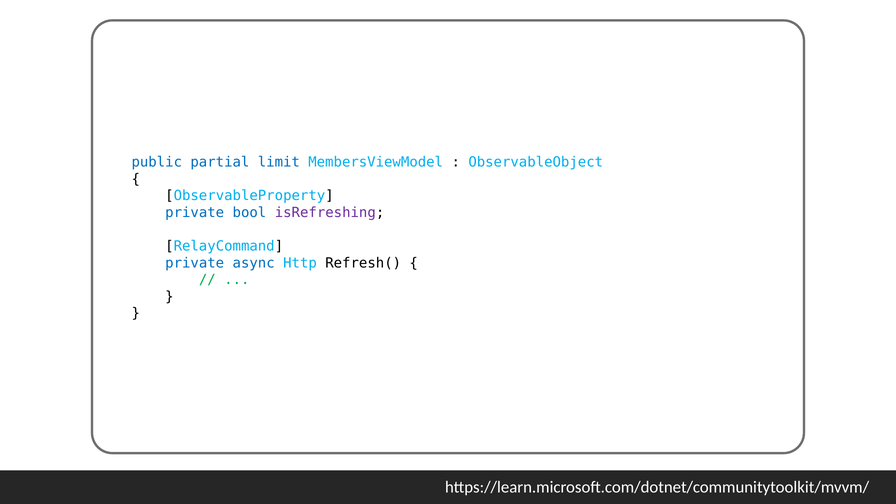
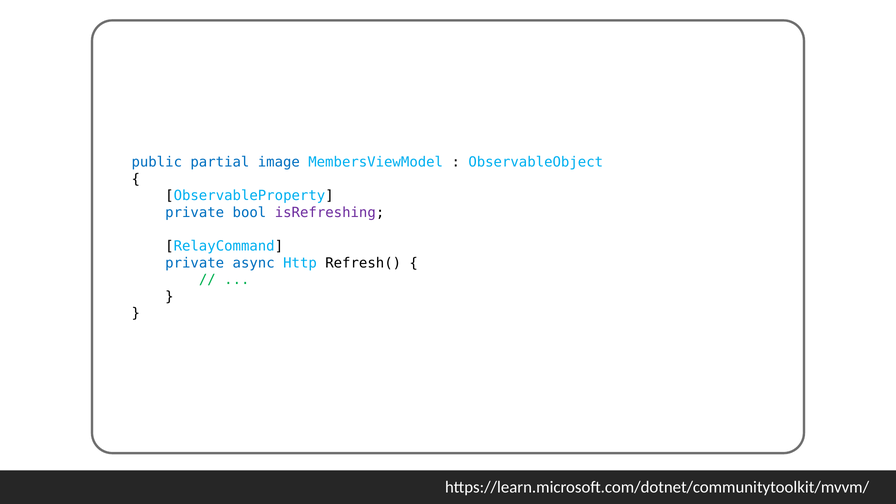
limit: limit -> image
